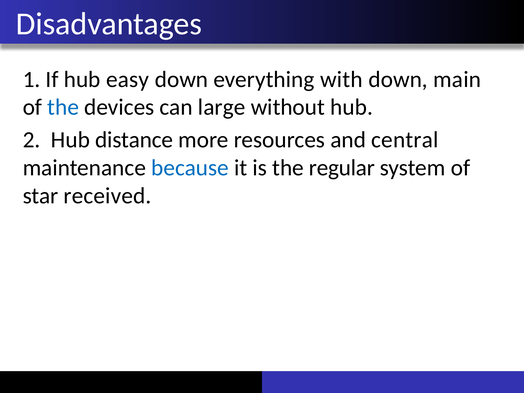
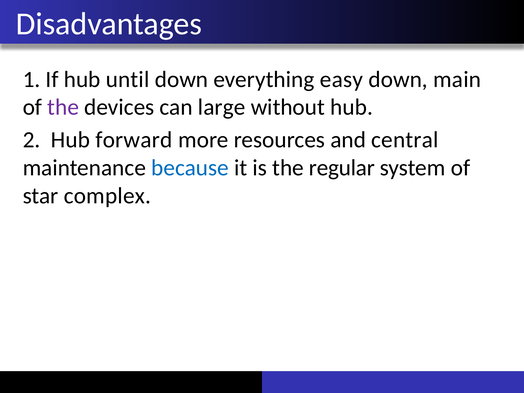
easy: easy -> until
with: with -> easy
the at (63, 107) colour: blue -> purple
distance: distance -> forward
received: received -> complex
